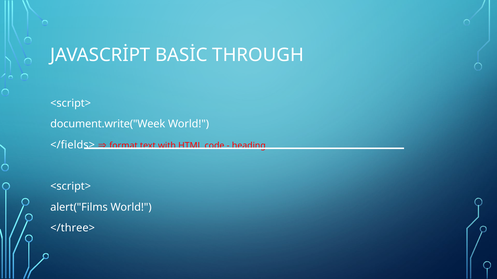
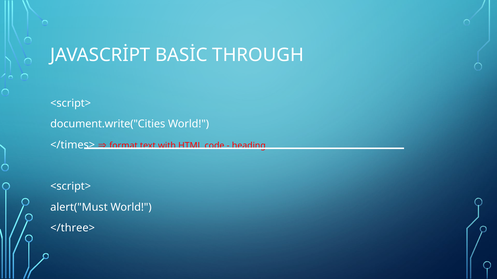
document.write("Week: document.write("Week -> document.write("Cities
</fields>: </fields> -> </times>
alert("Films: alert("Films -> alert("Must
